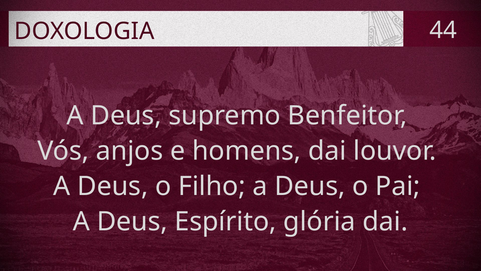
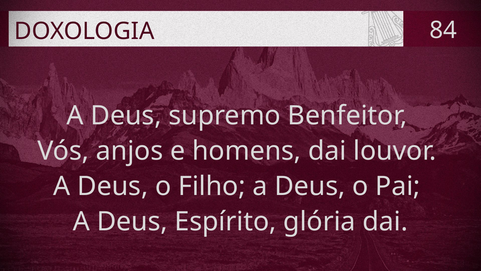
44: 44 -> 84
